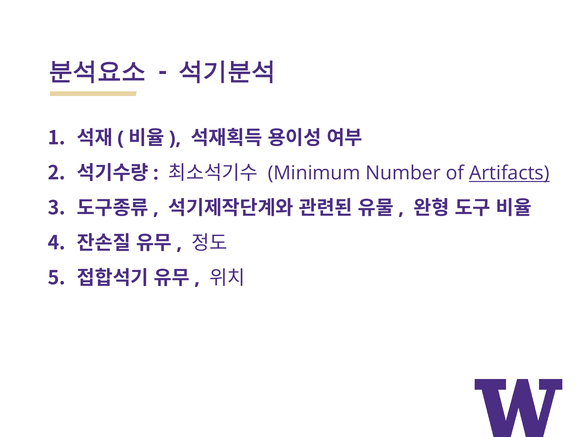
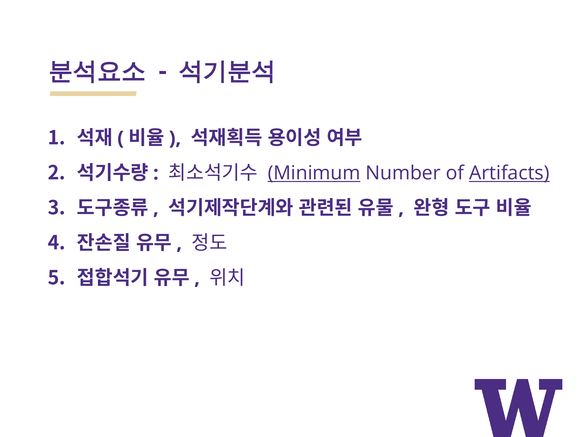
Minimum underline: none -> present
